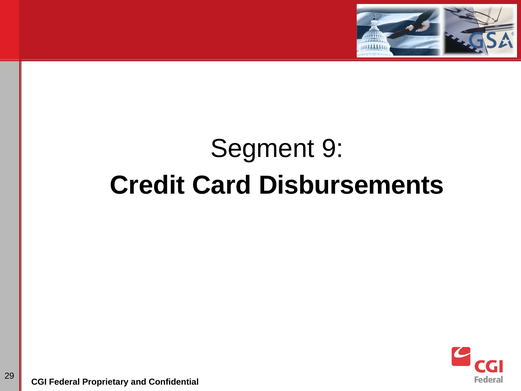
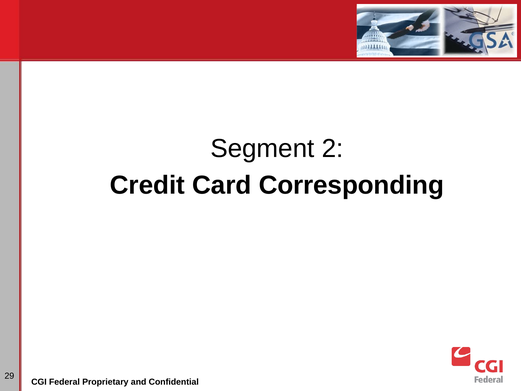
9: 9 -> 2
Disbursements: Disbursements -> Corresponding
